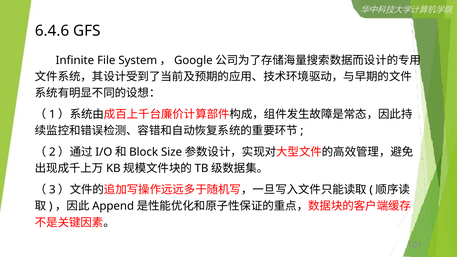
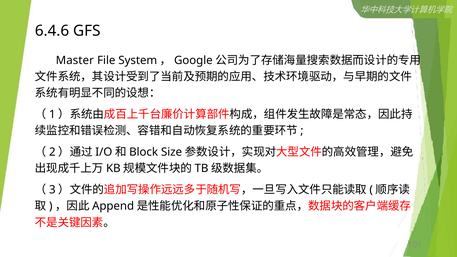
Infinite: Infinite -> Master
